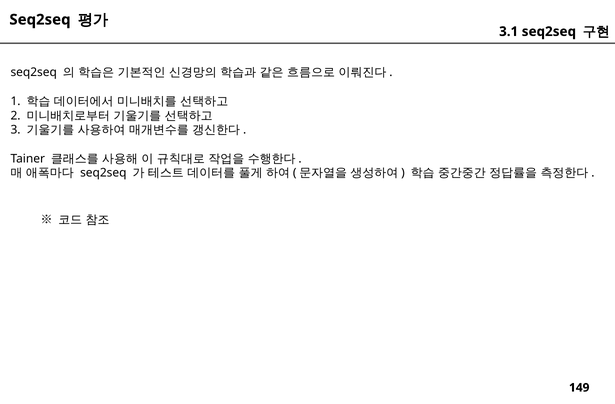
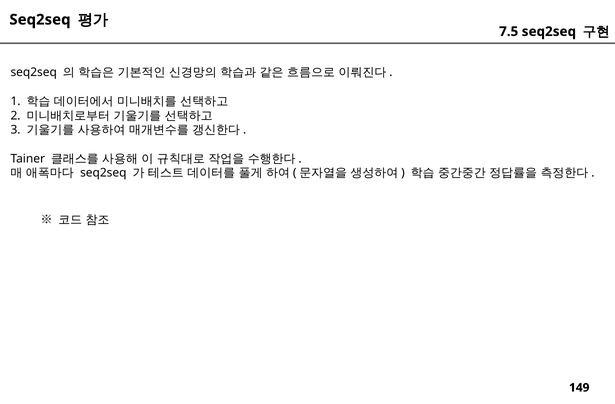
3.1: 3.1 -> 7.5
